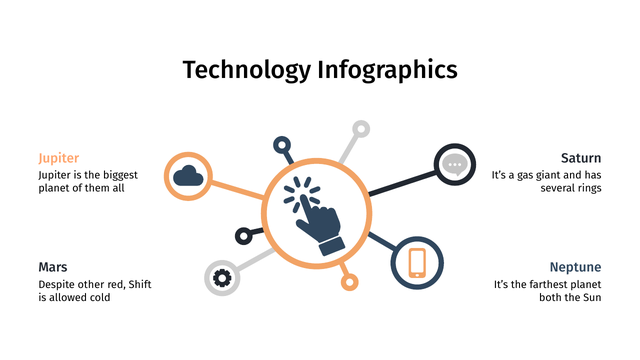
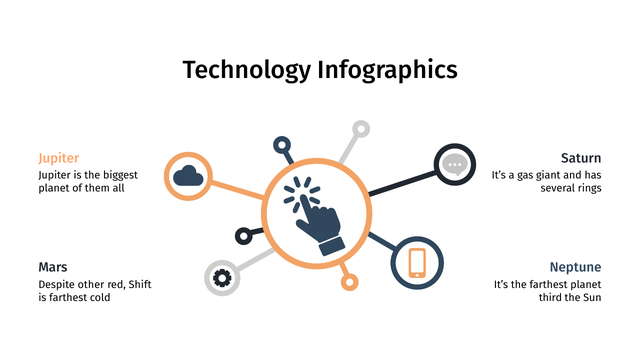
is allowed: allowed -> farthest
both: both -> third
